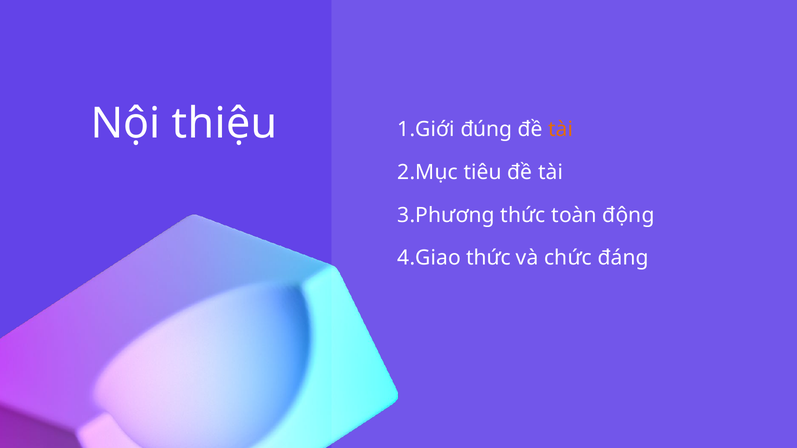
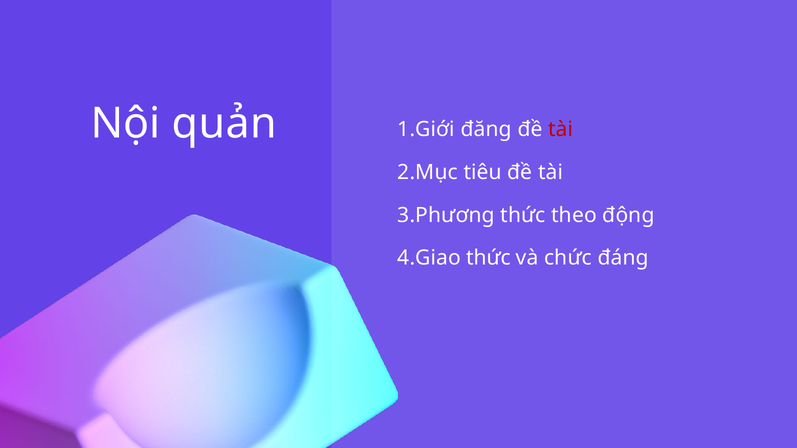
thiệu: thiệu -> quản
đúng: đúng -> đăng
tài at (561, 129) colour: orange -> red
toàn: toàn -> theo
